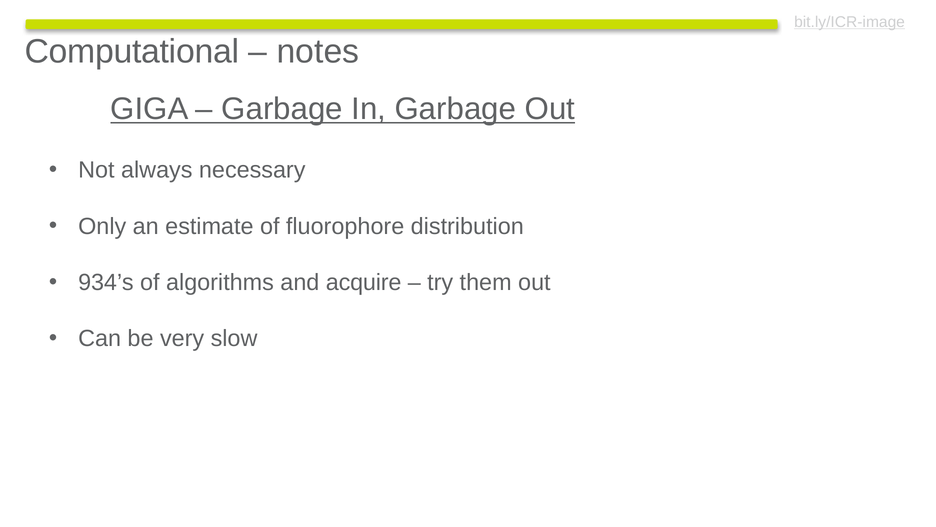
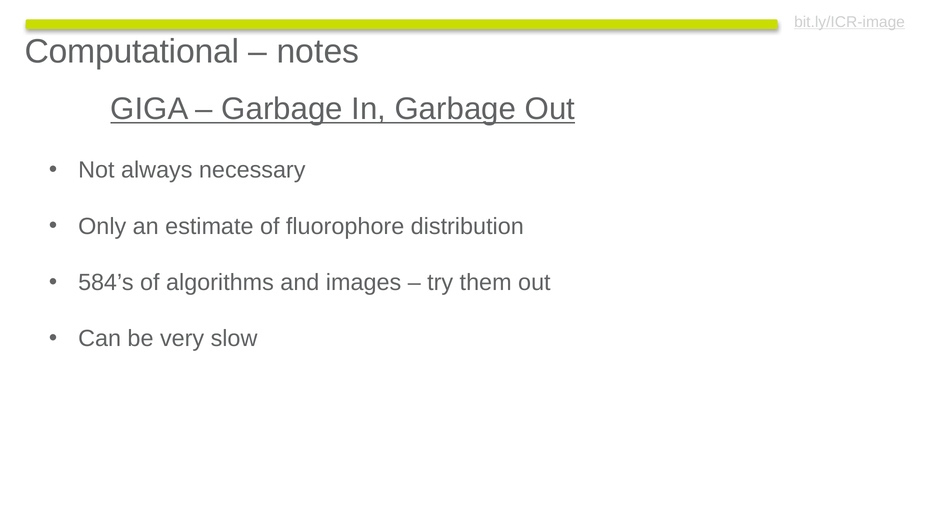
934’s: 934’s -> 584’s
acquire: acquire -> images
